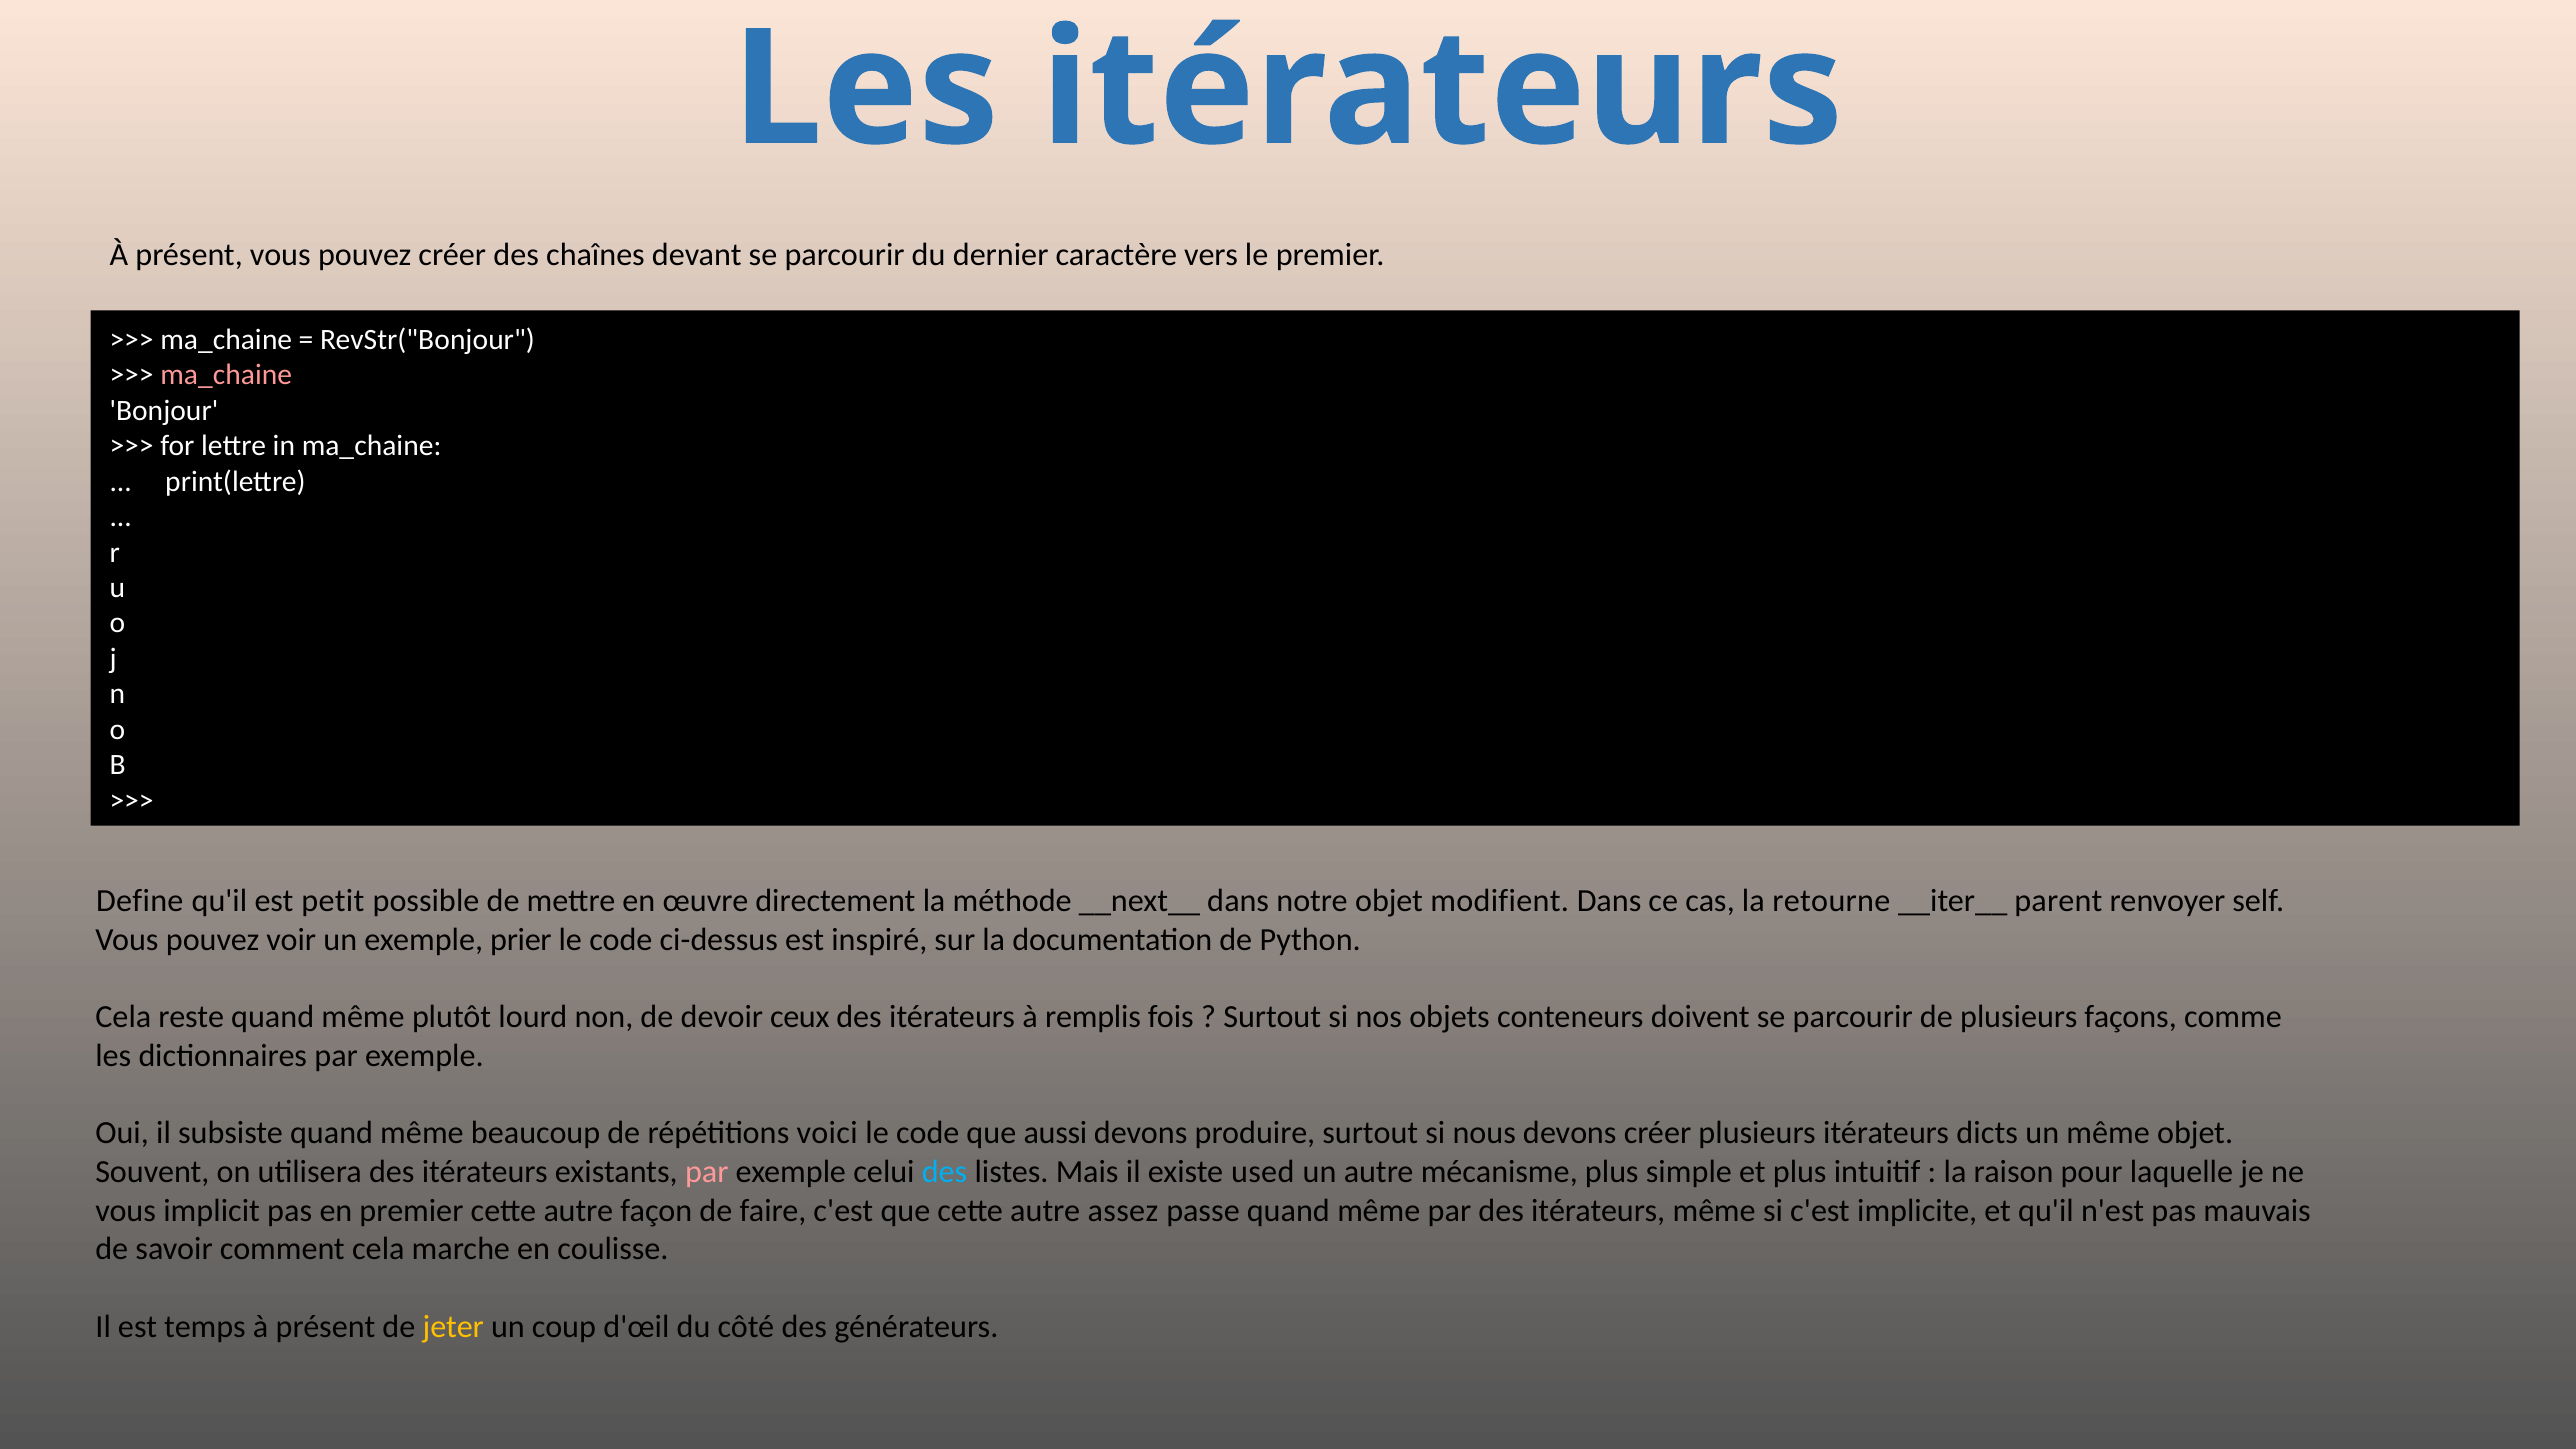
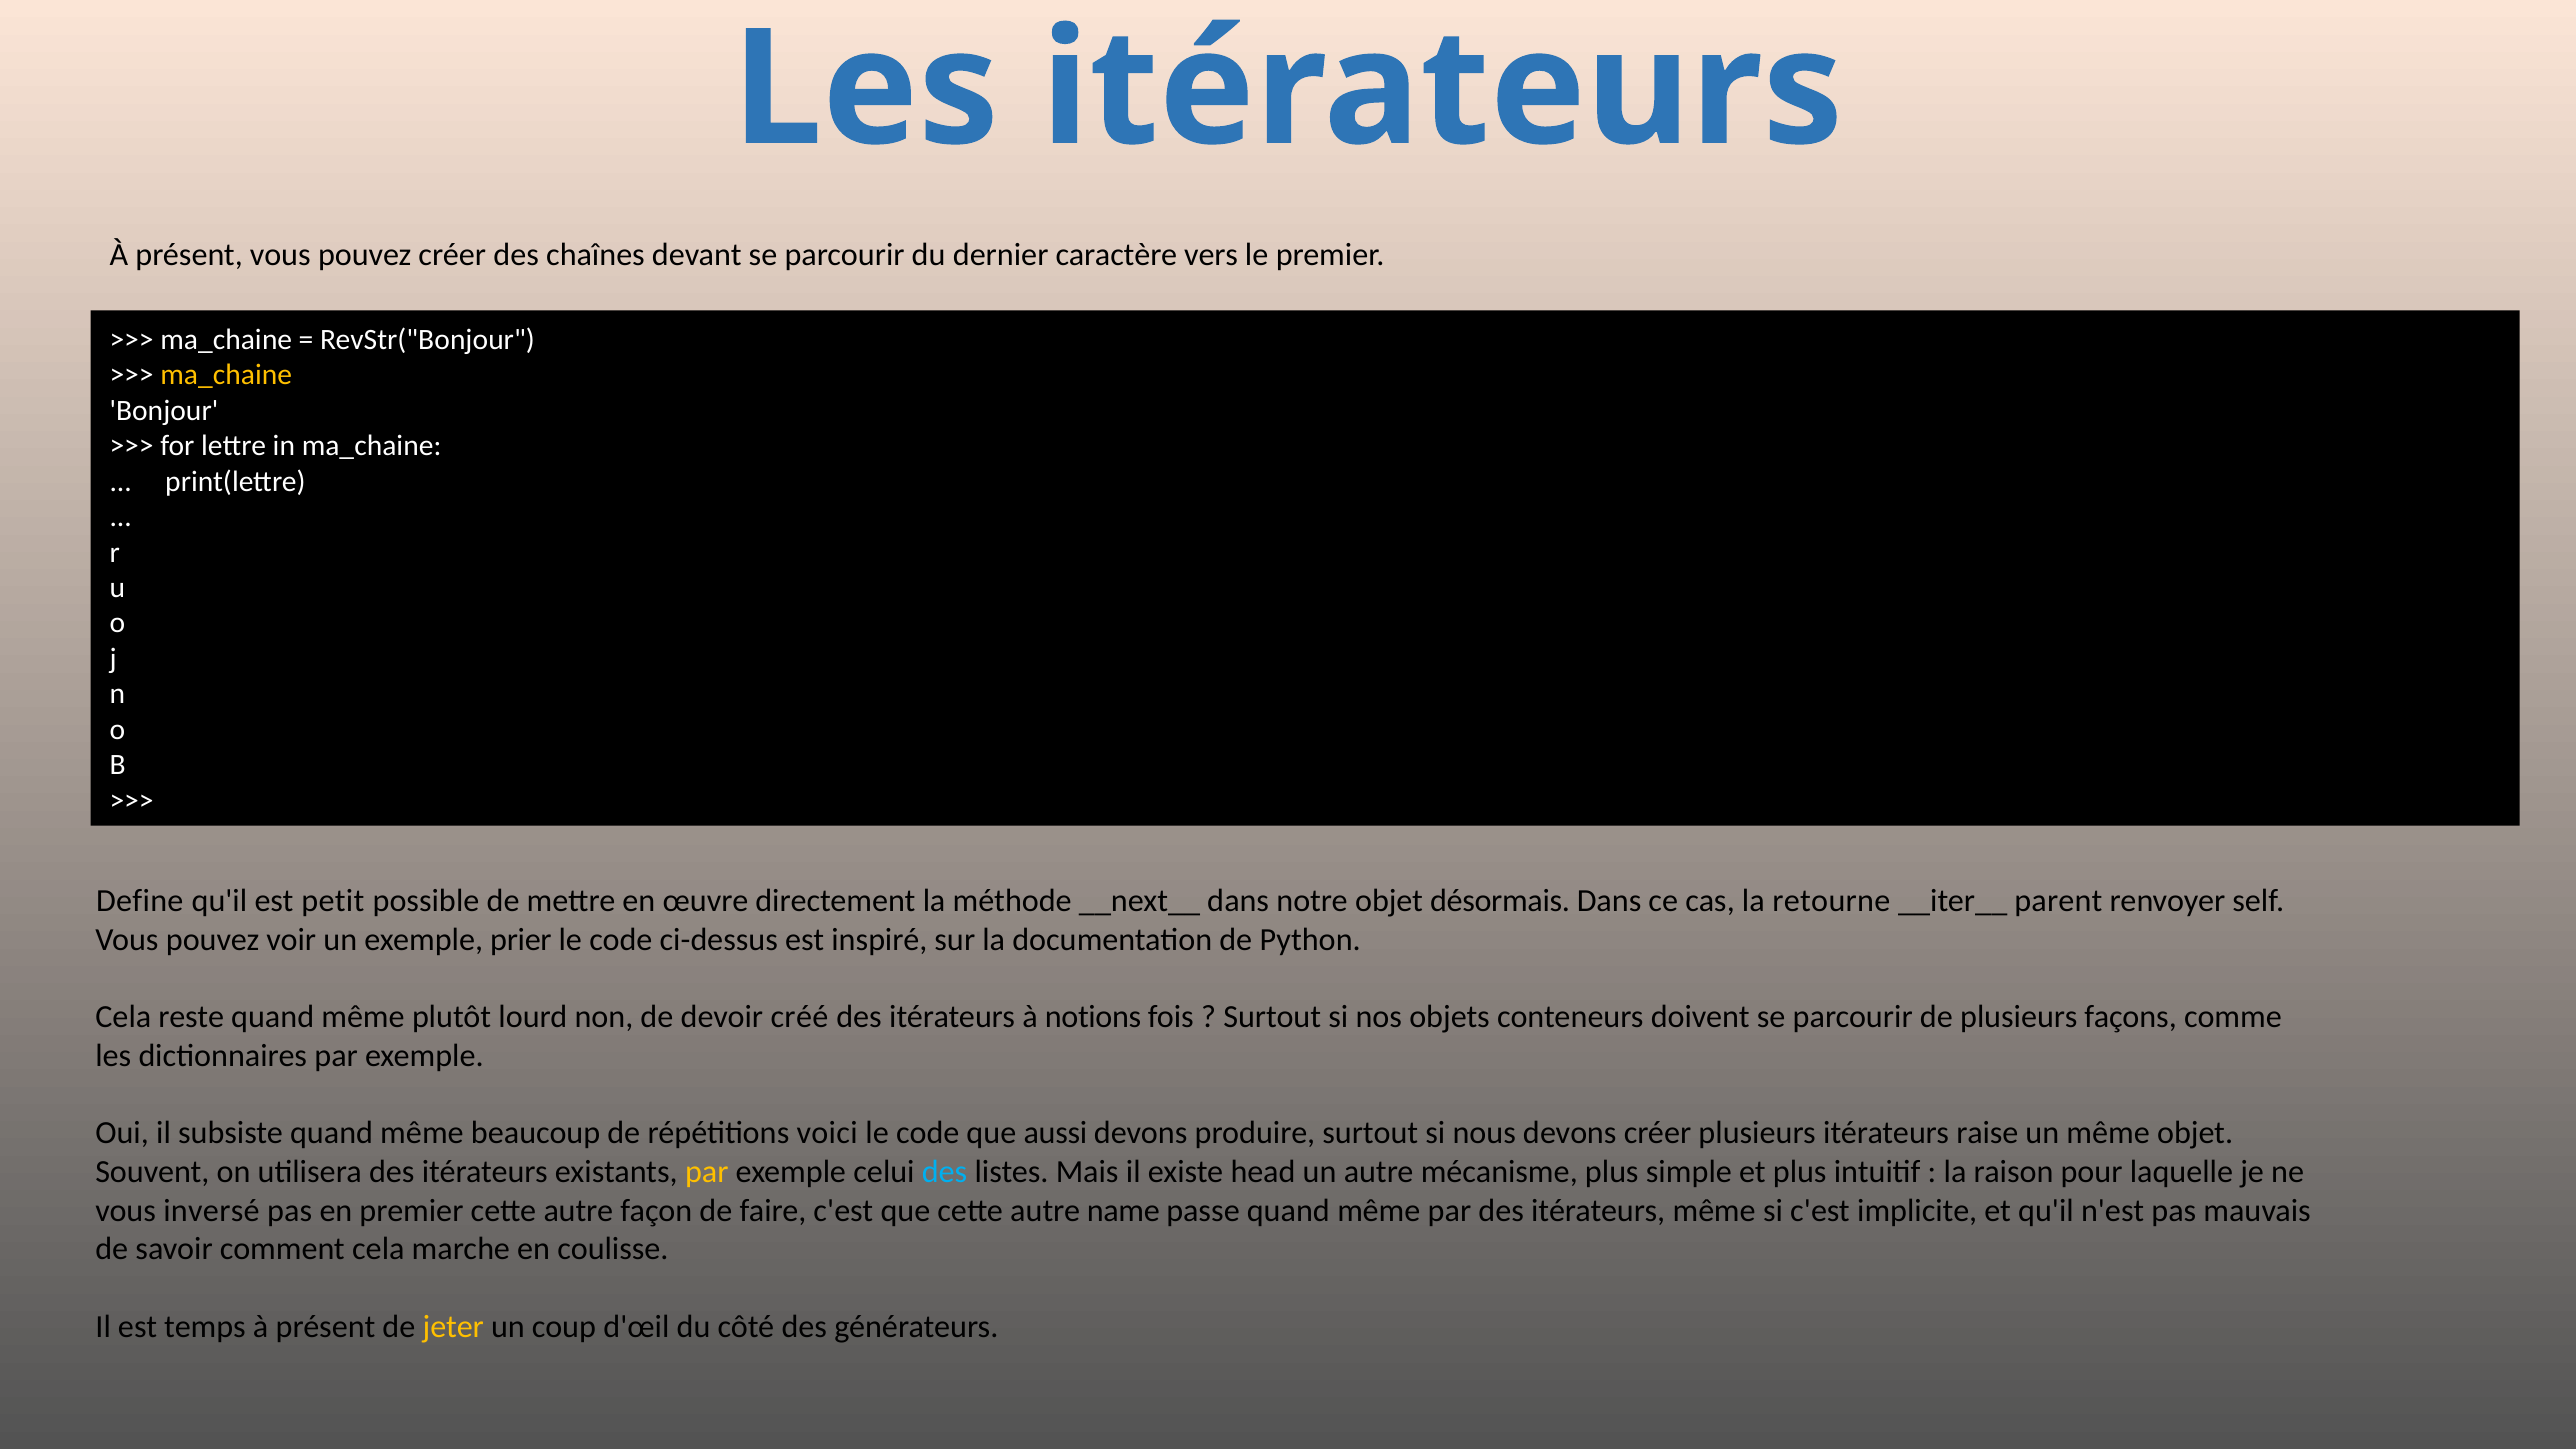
ma_chaine at (226, 375) colour: pink -> yellow
modifient: modifient -> désormais
ceux: ceux -> créé
remplis: remplis -> notions
dicts: dicts -> raise
par at (707, 1172) colour: pink -> yellow
used: used -> head
implicit: implicit -> inversé
assez: assez -> name
